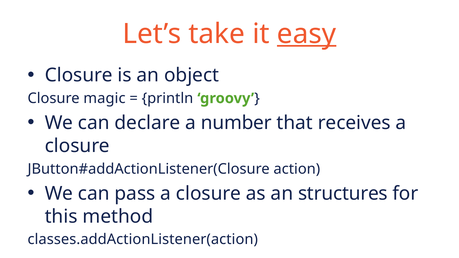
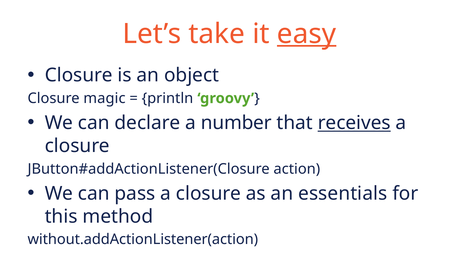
receives underline: none -> present
structures: structures -> essentials
classes.addActionListener(action: classes.addActionListener(action -> without.addActionListener(action
